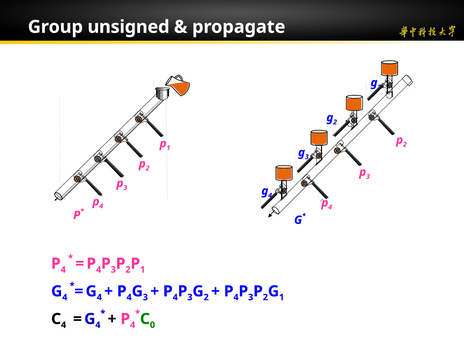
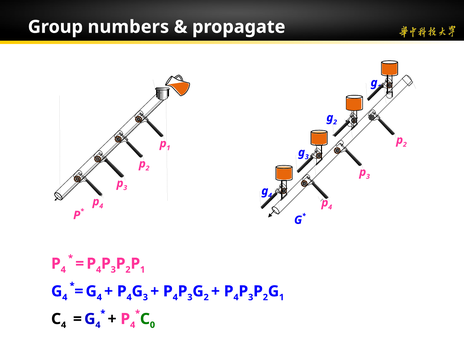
unsigned: unsigned -> numbers
